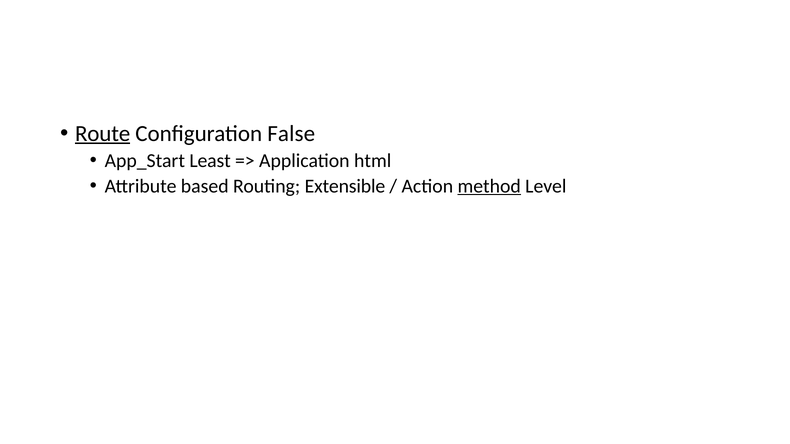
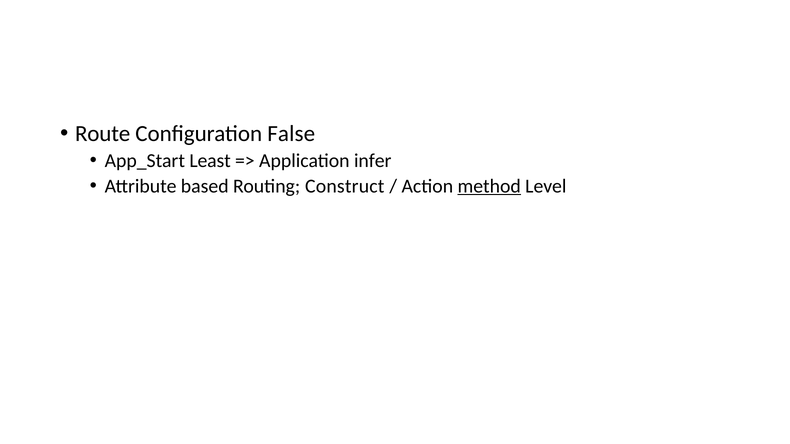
Route underline: present -> none
html: html -> infer
Extensible: Extensible -> Construct
